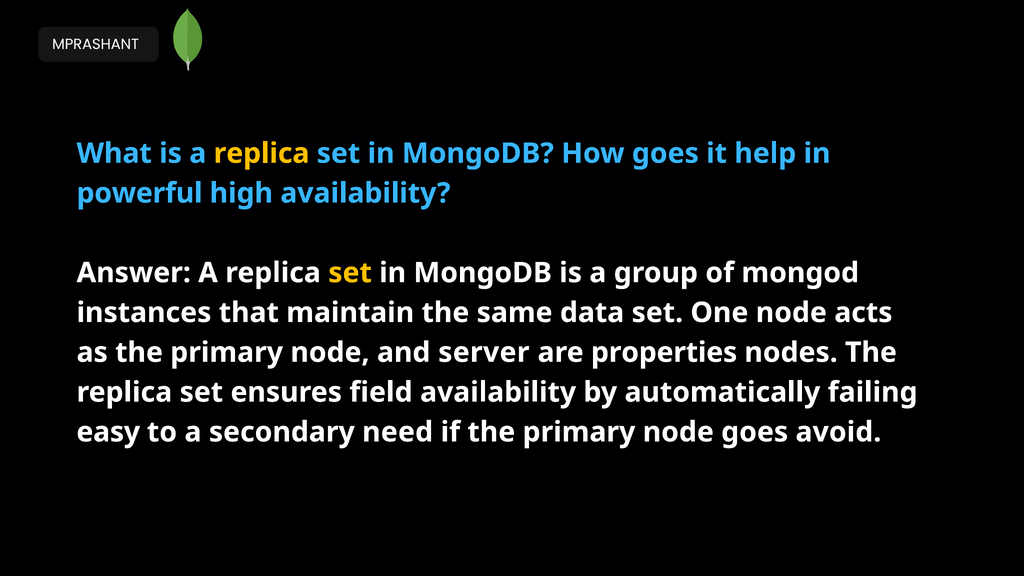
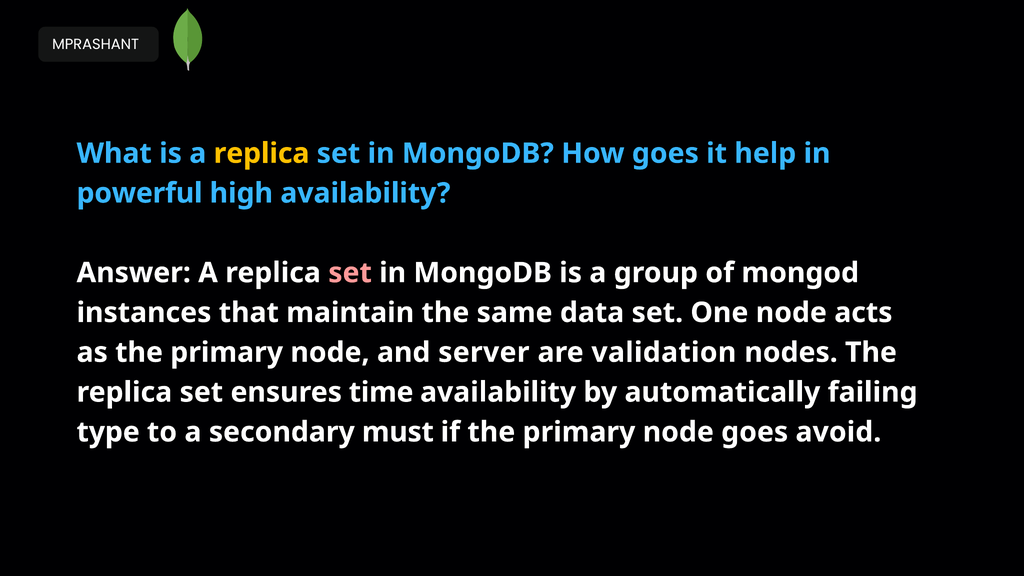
set at (350, 273) colour: yellow -> pink
properties: properties -> validation
field: field -> time
easy: easy -> type
need: need -> must
